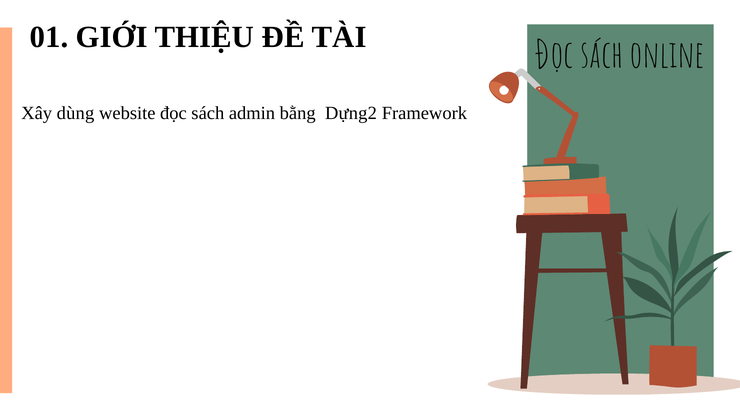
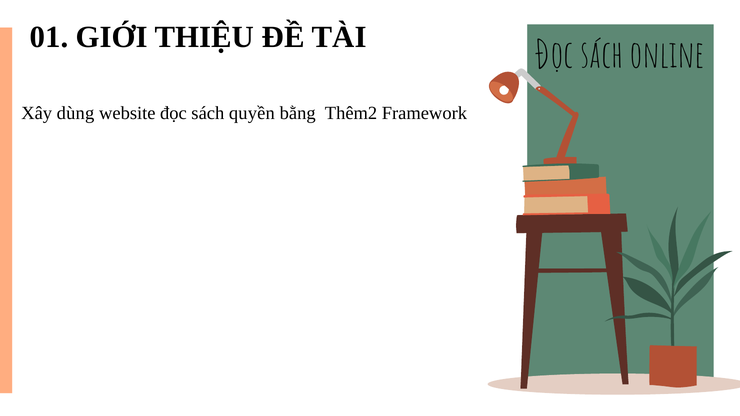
admin: admin -> quyền
Dựng2: Dựng2 -> Thêm2
